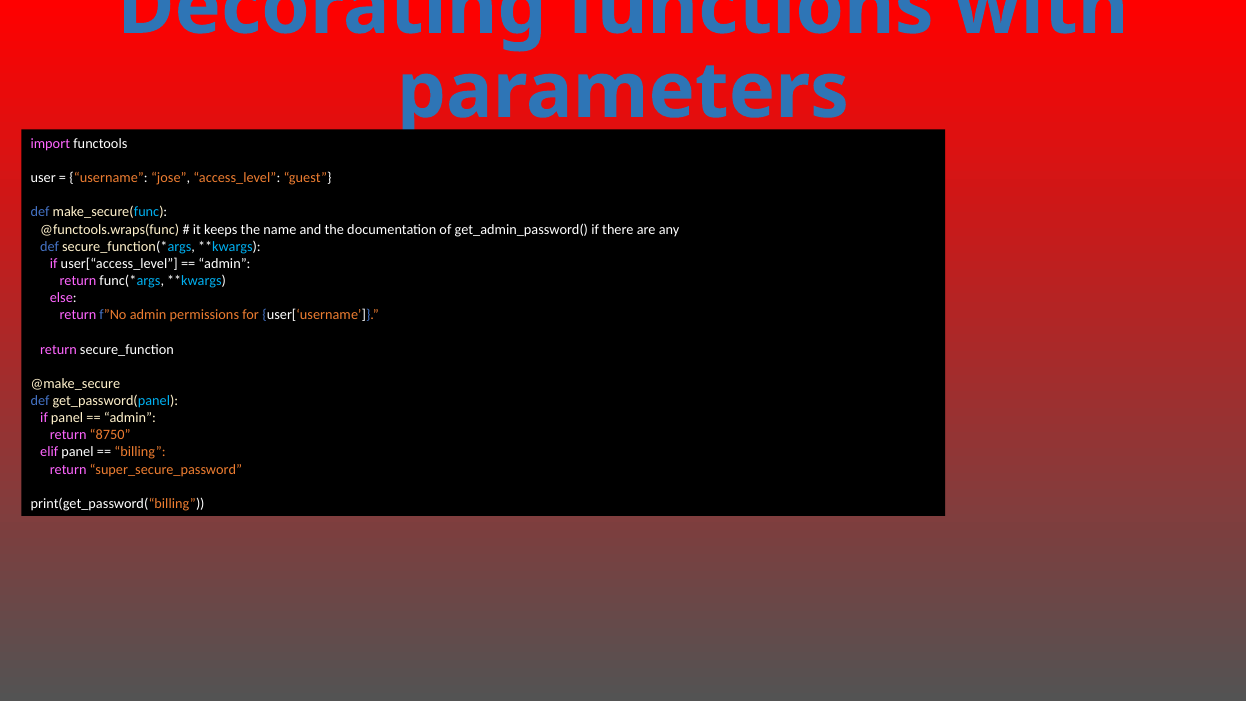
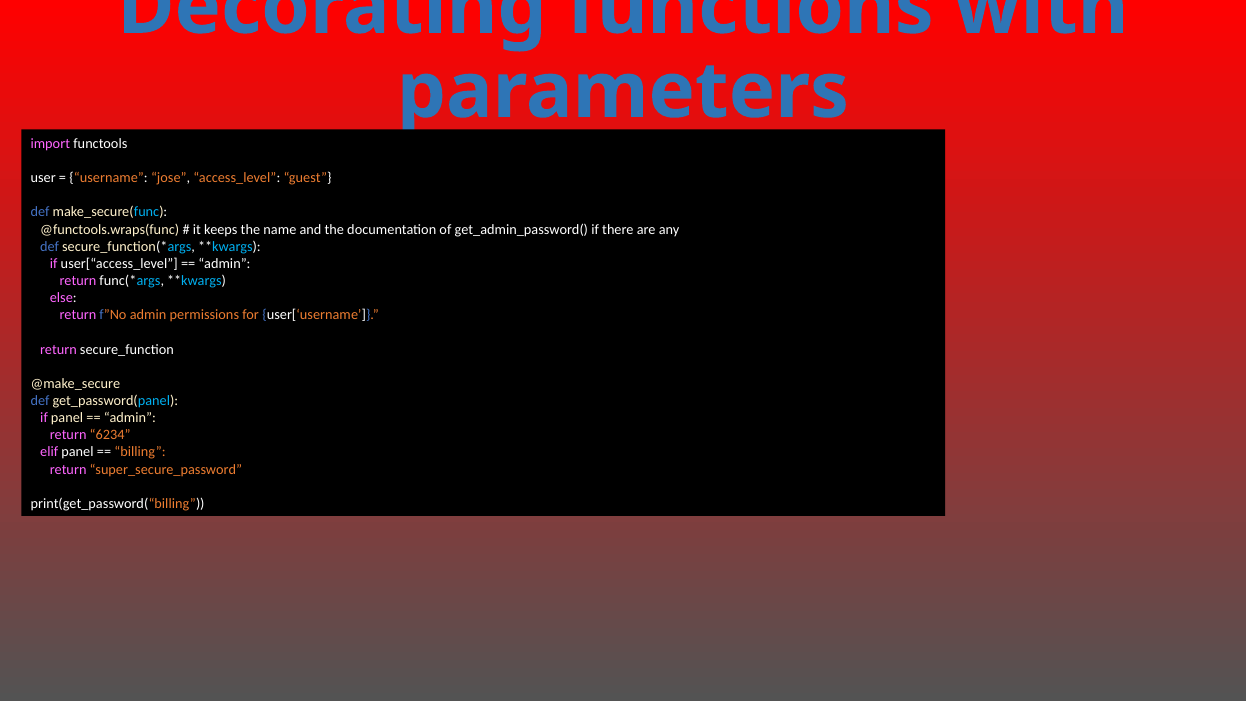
8750: 8750 -> 6234
